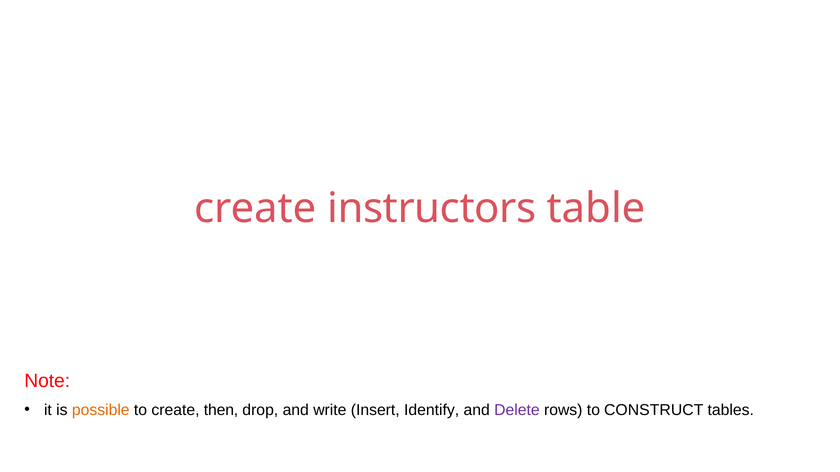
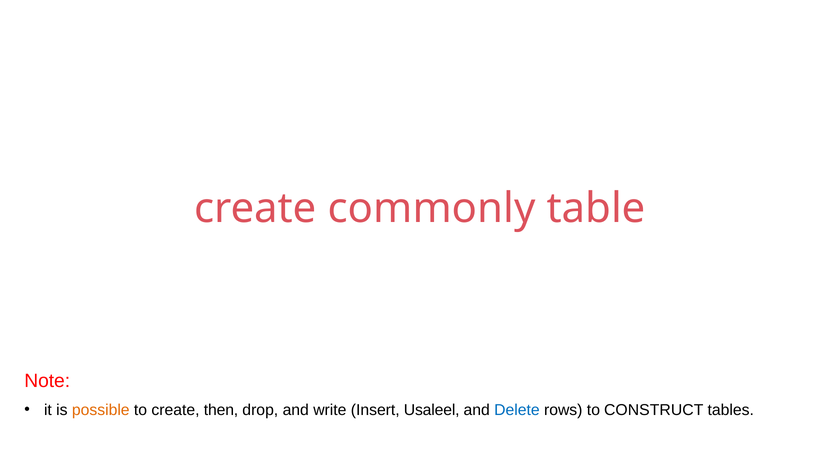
instructors: instructors -> commonly
Identify: Identify -> Usaleel
Delete colour: purple -> blue
